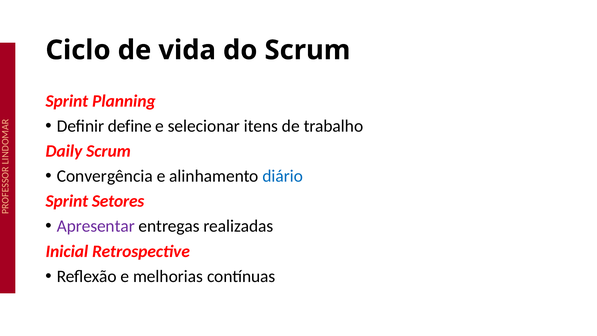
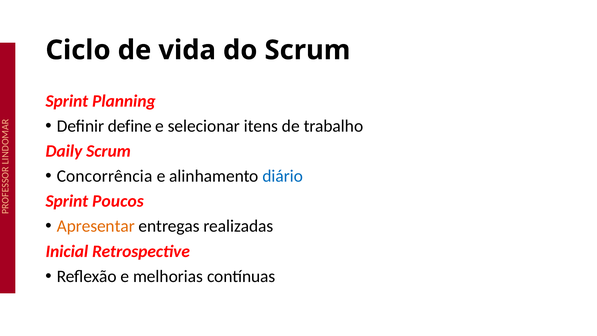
Convergência: Convergência -> Concorrência
Setores: Setores -> Poucos
Apresentar colour: purple -> orange
